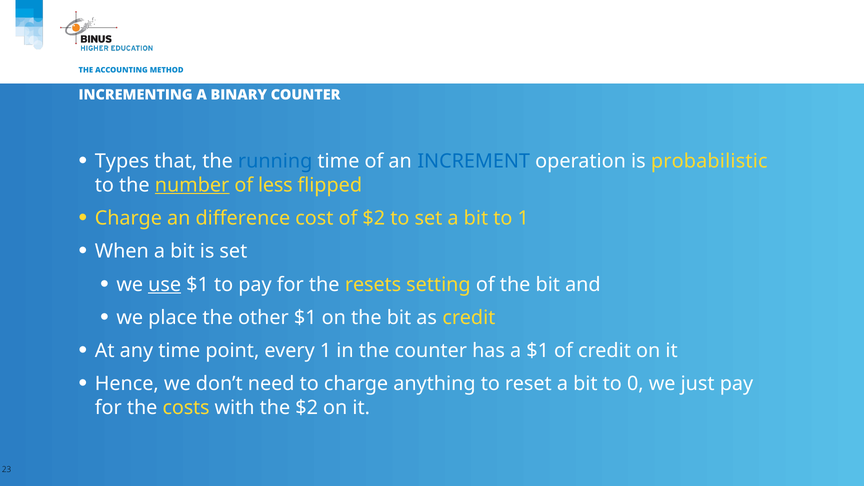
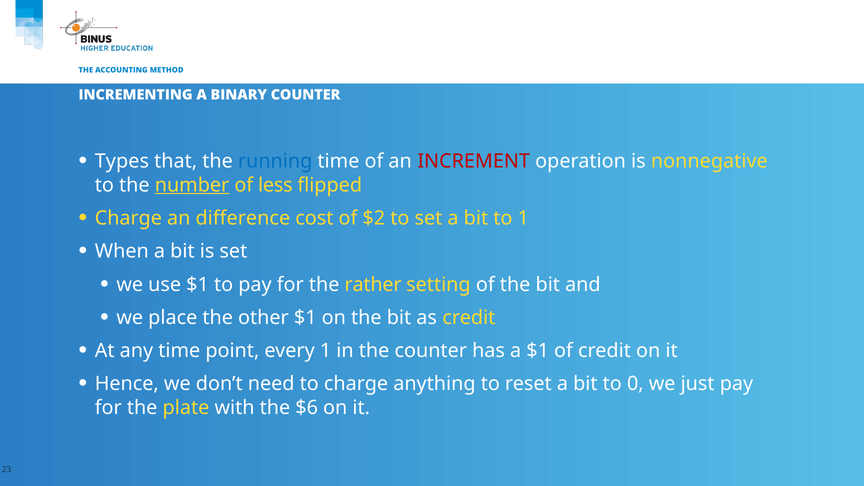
INCREMENT colour: blue -> red
probabilistic: probabilistic -> nonnegative
use underline: present -> none
resets: resets -> rather
costs: costs -> plate
the $2: $2 -> $6
